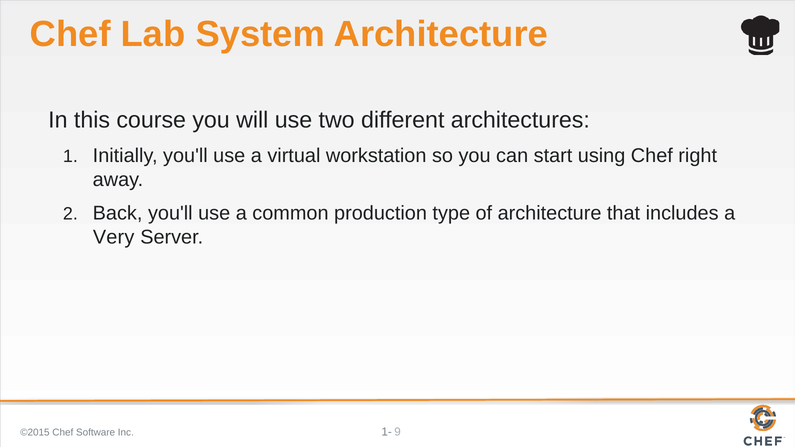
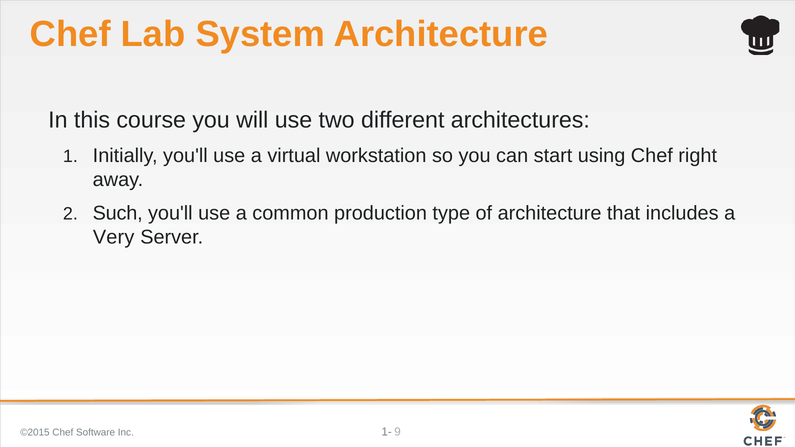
Back: Back -> Such
